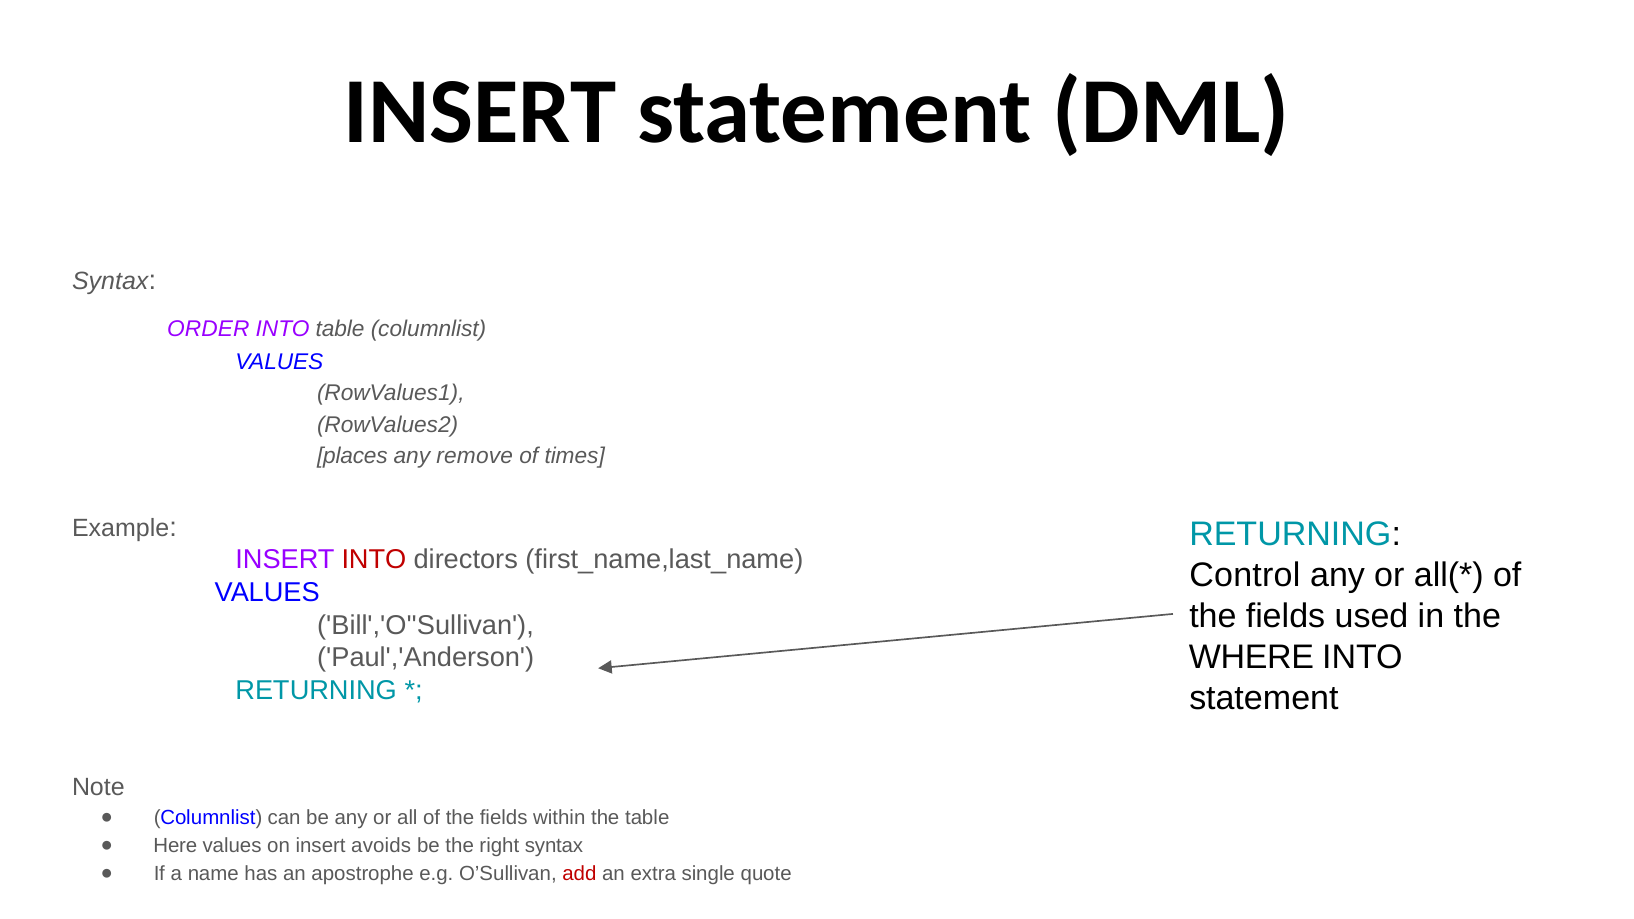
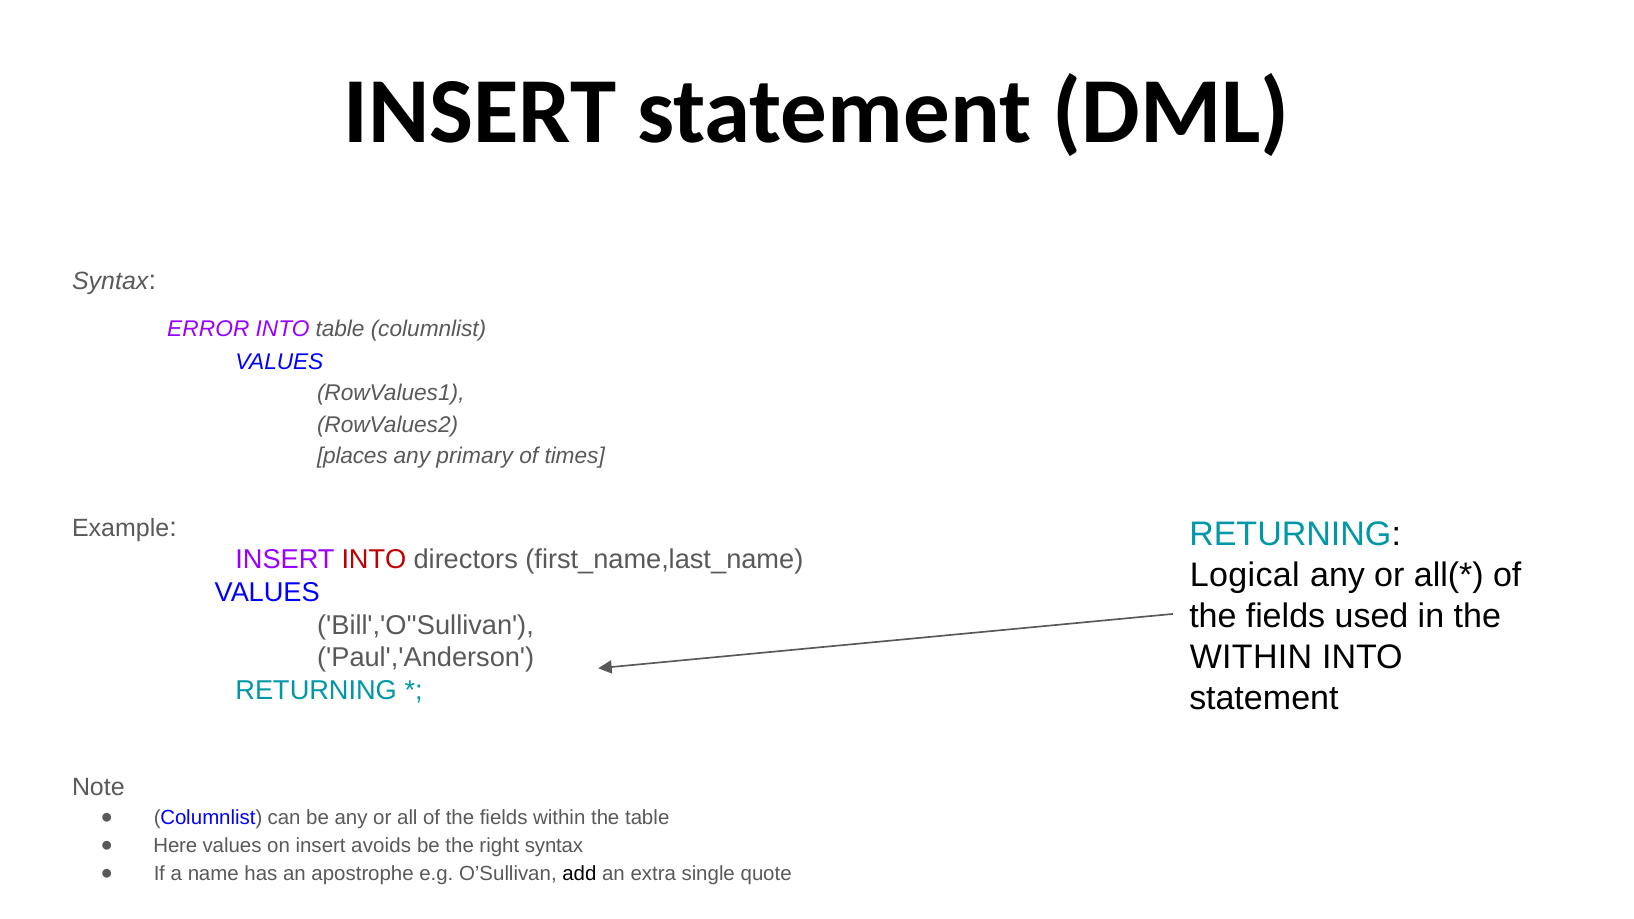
ORDER: ORDER -> ERROR
remove: remove -> primary
Control: Control -> Logical
WHERE at (1251, 657): WHERE -> WITHIN
add colour: red -> black
